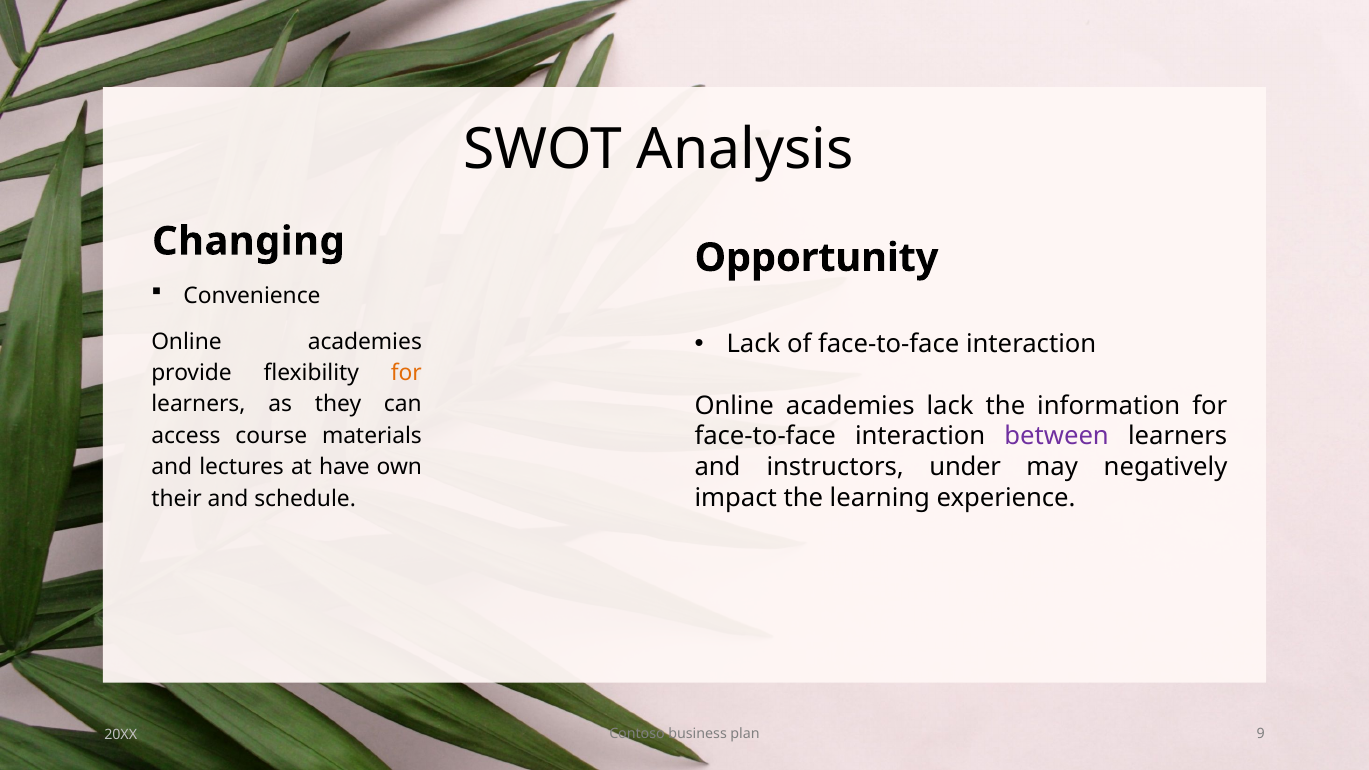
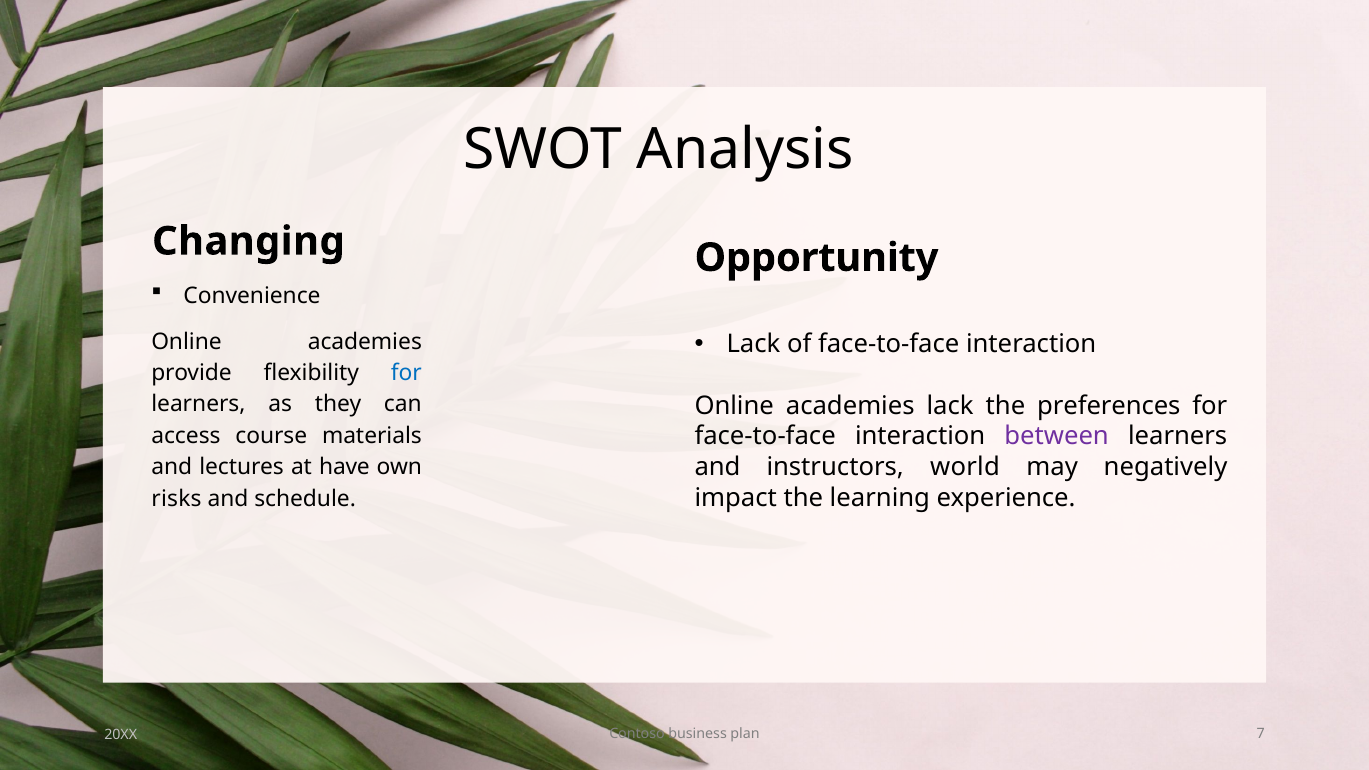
for at (406, 373) colour: orange -> blue
information: information -> preferences
under: under -> world
their: their -> risks
9: 9 -> 7
